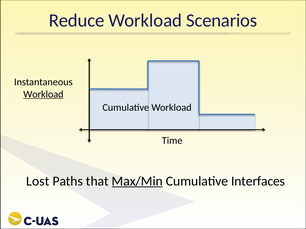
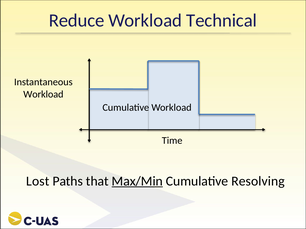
Scenarios: Scenarios -> Technical
Workload at (43, 94) underline: present -> none
Interfaces: Interfaces -> Resolving
